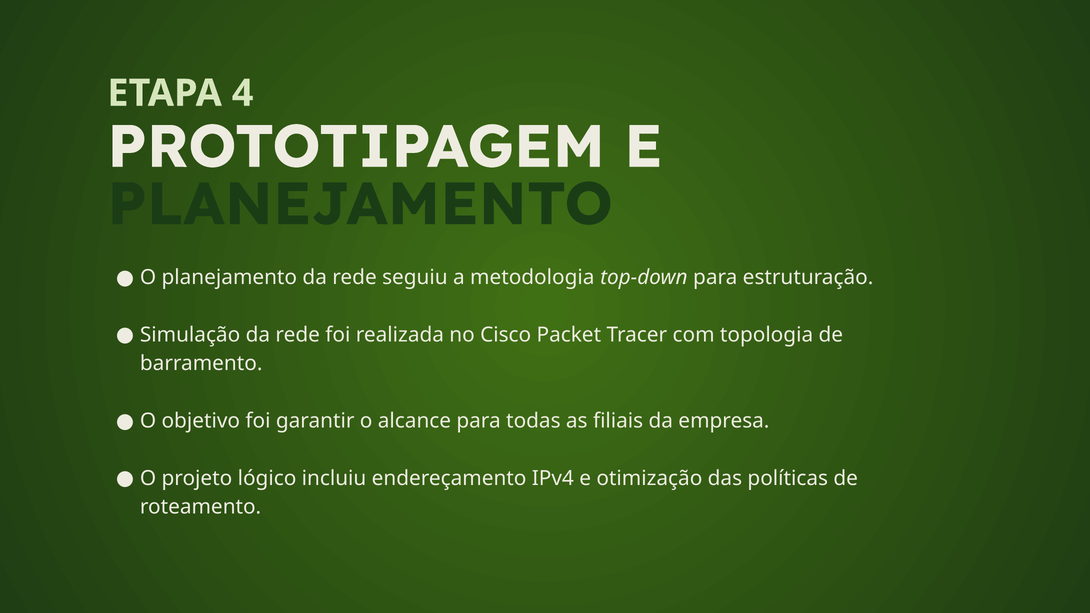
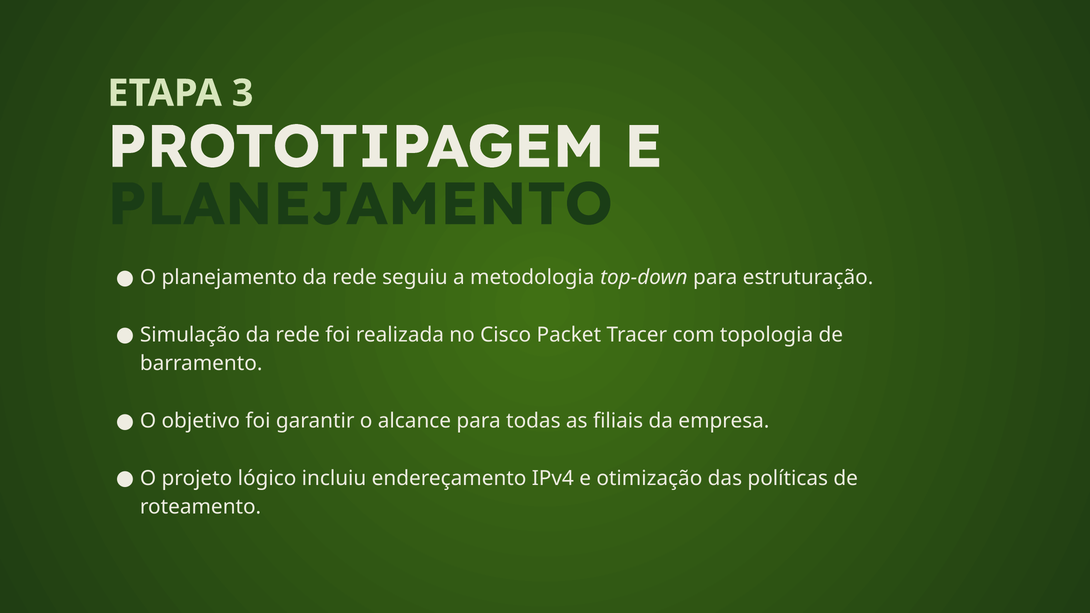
4: 4 -> 3
